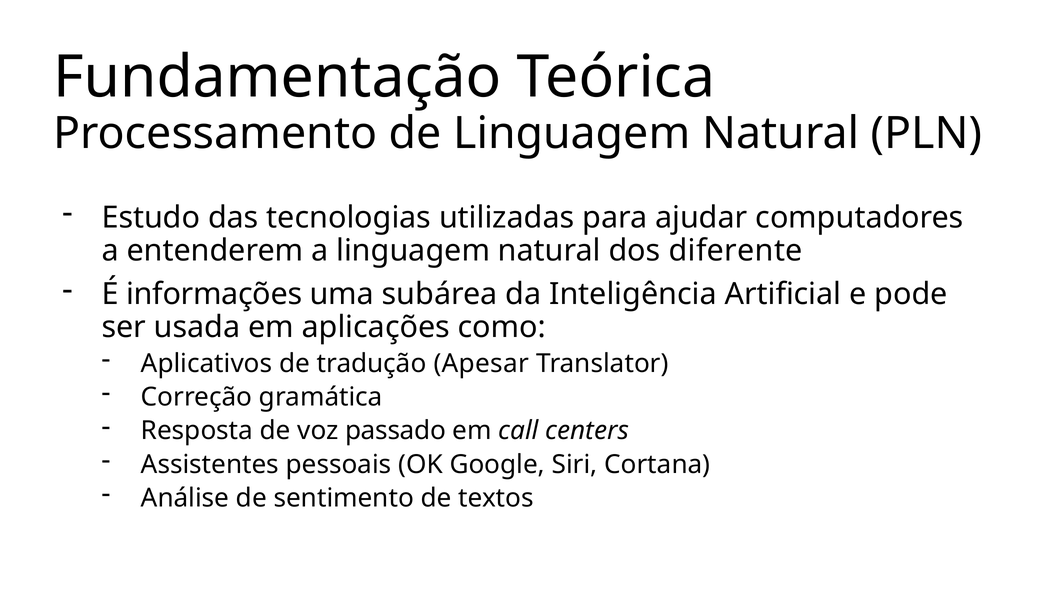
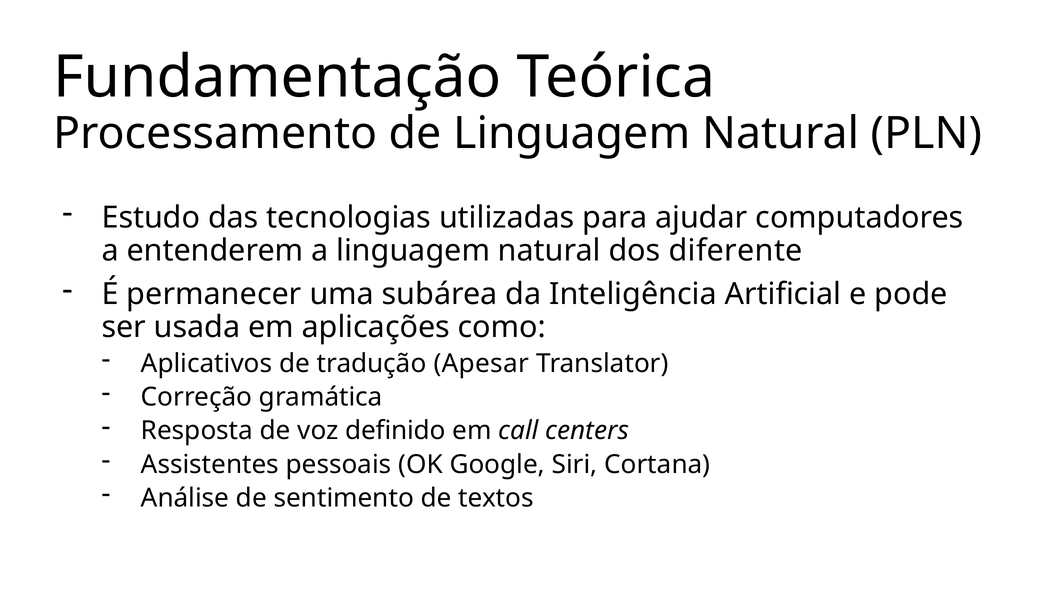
informações: informações -> permanecer
passado: passado -> definido
